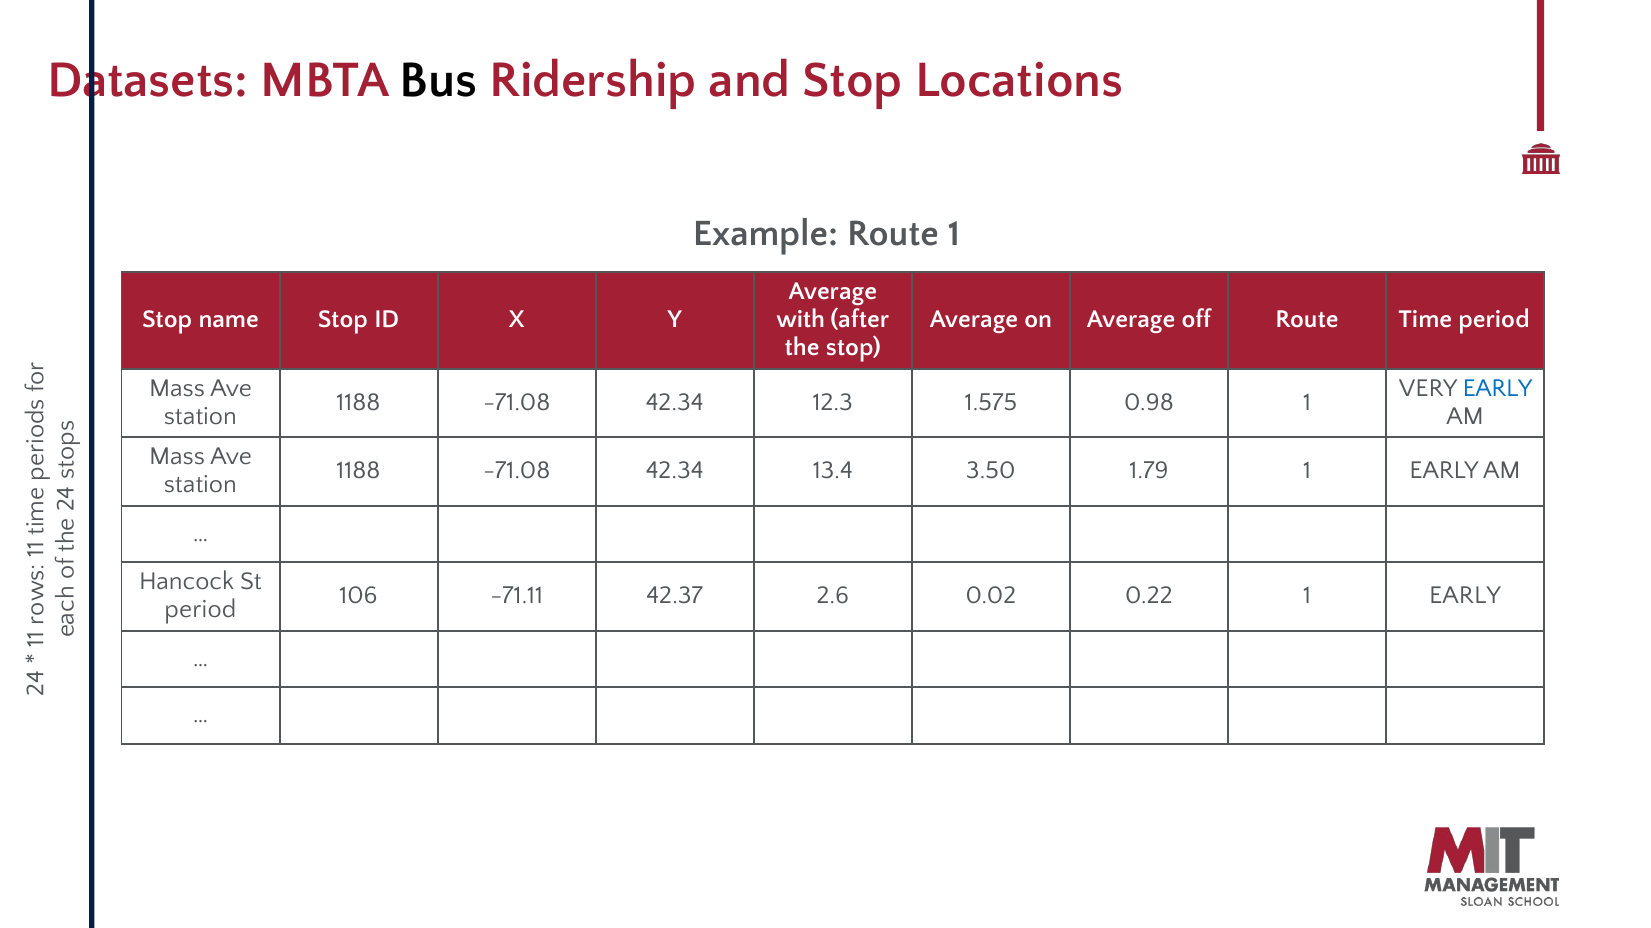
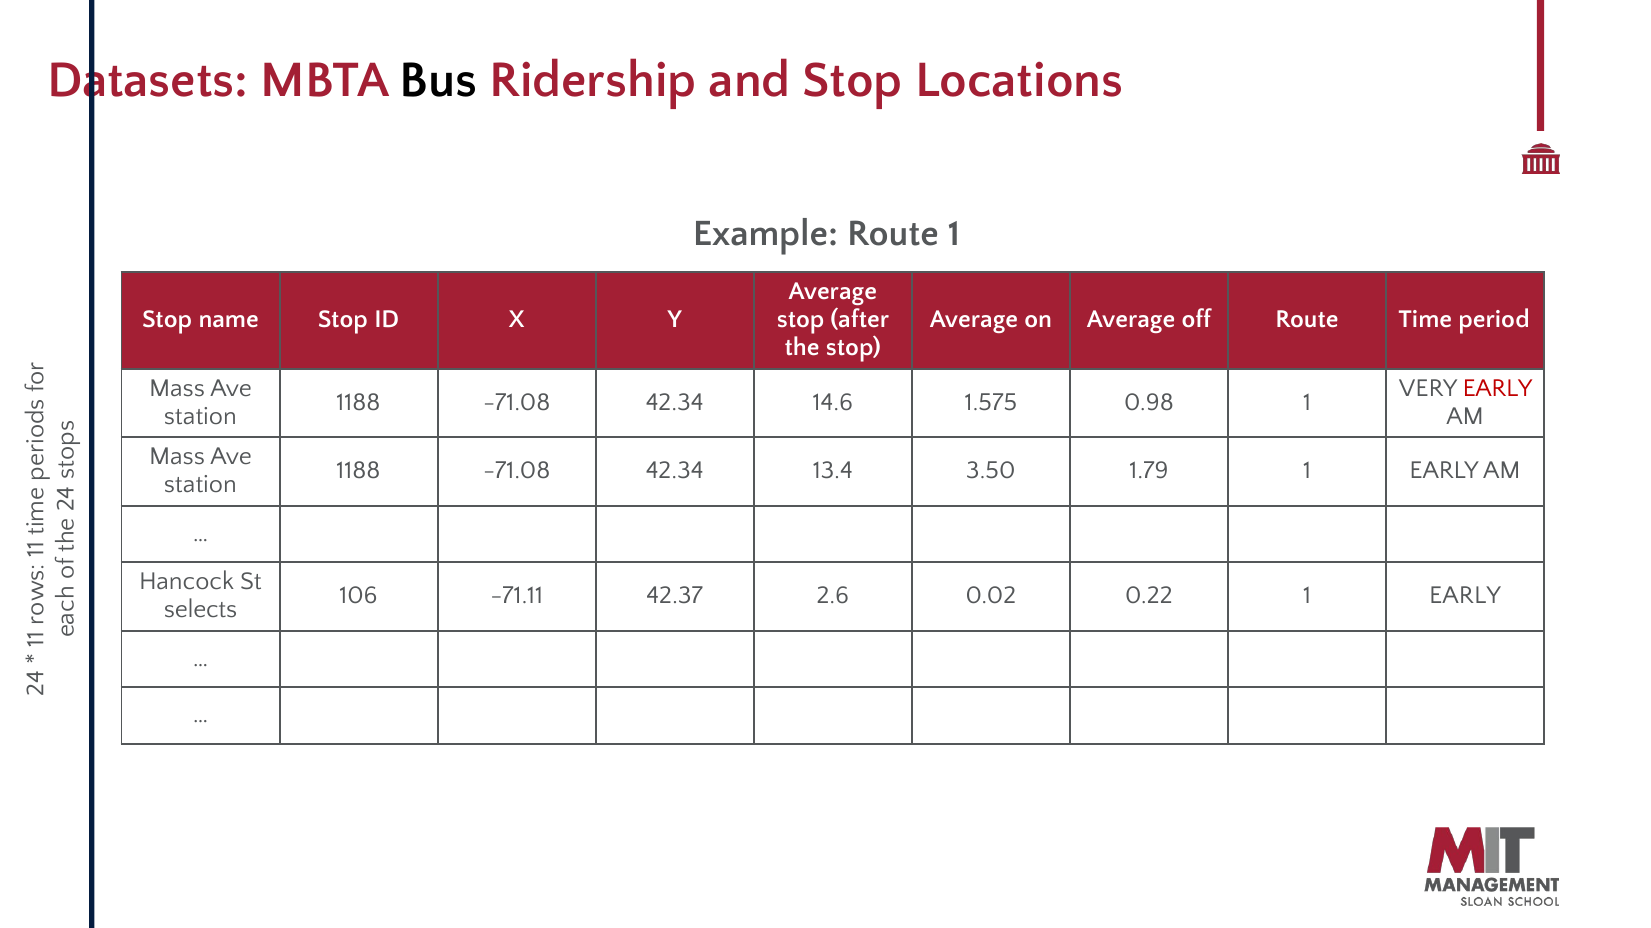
with at (801, 320): with -> stop
EARLY at (1498, 388) colour: blue -> red
12.3: 12.3 -> 14.6
period at (200, 610): period -> selects
